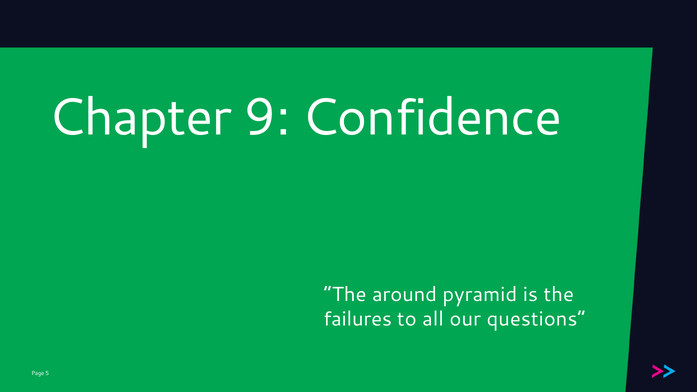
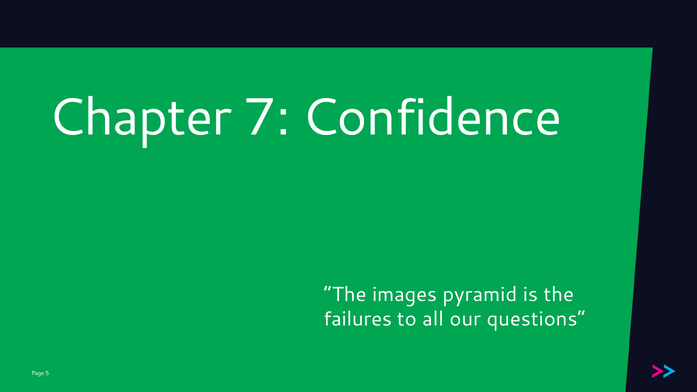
9: 9 -> 7
around: around -> images
